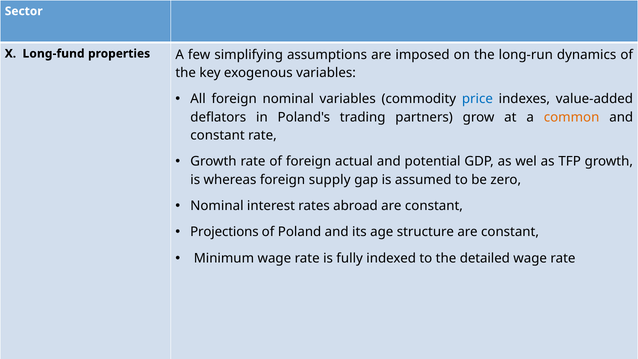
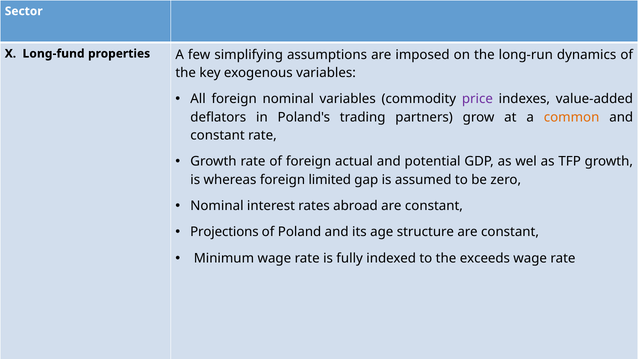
price colour: blue -> purple
supply: supply -> limited
detailed: detailed -> exceeds
